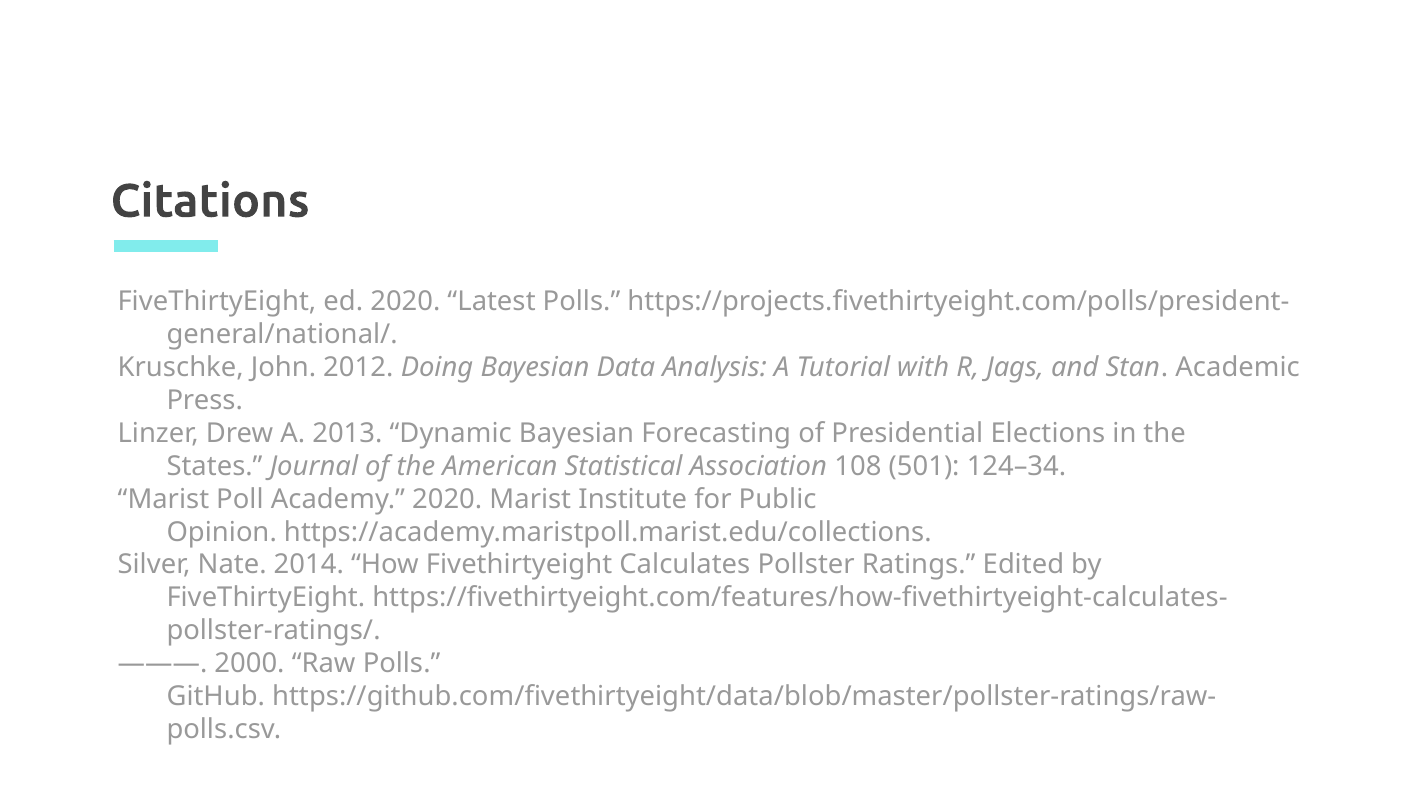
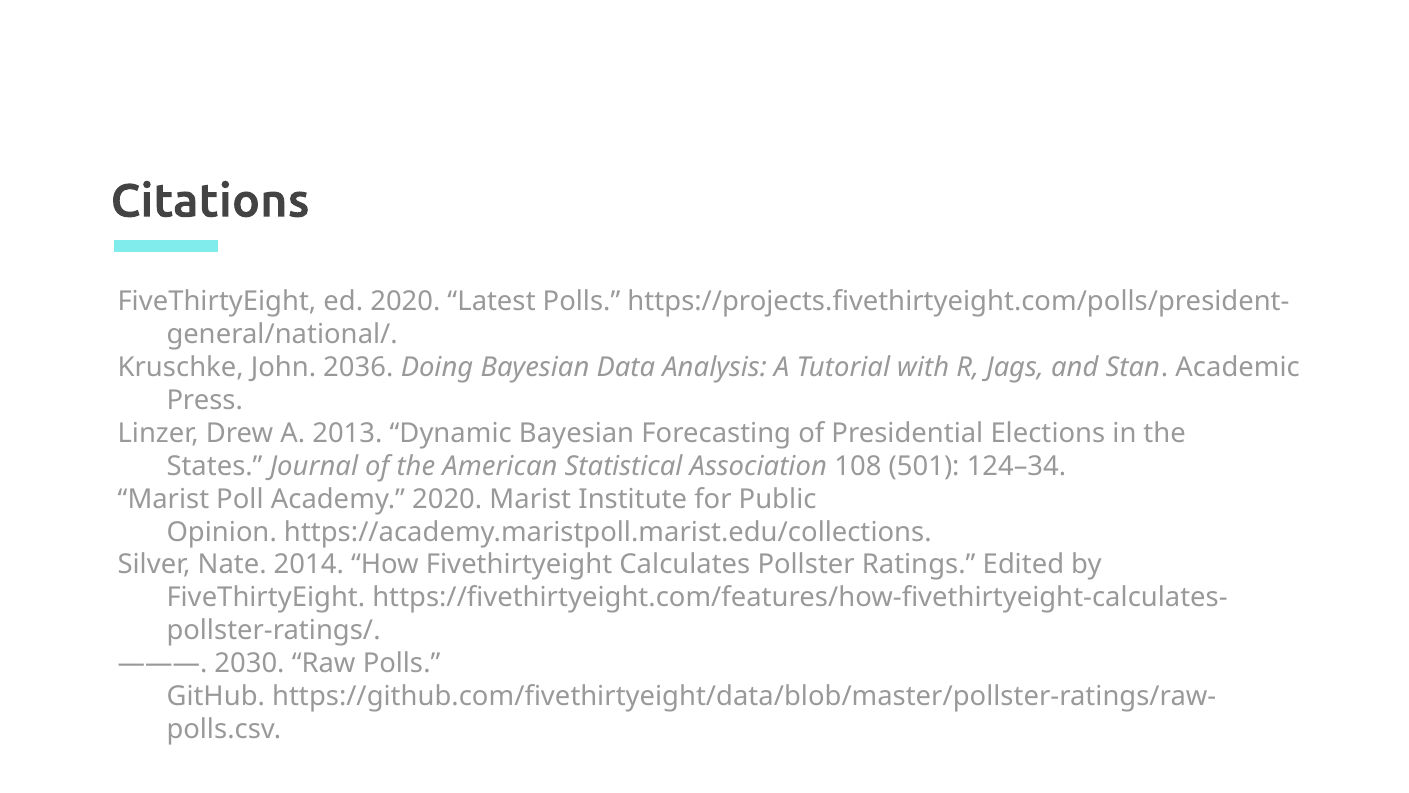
2012: 2012 -> 2036
2000: 2000 -> 2030
